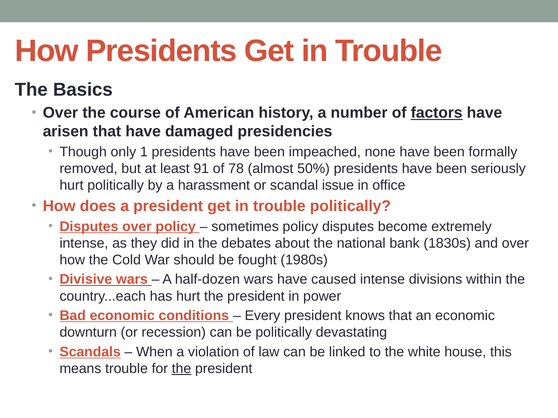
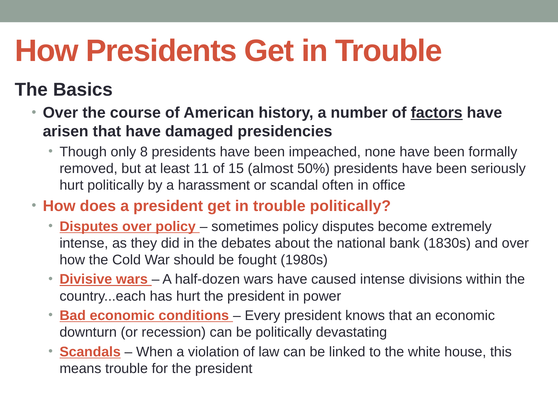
1: 1 -> 8
91: 91 -> 11
78: 78 -> 15
issue: issue -> often
the at (181, 369) underline: present -> none
